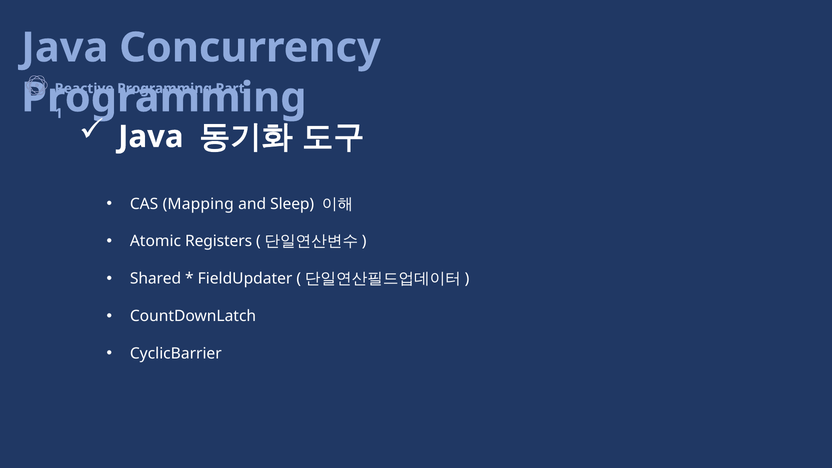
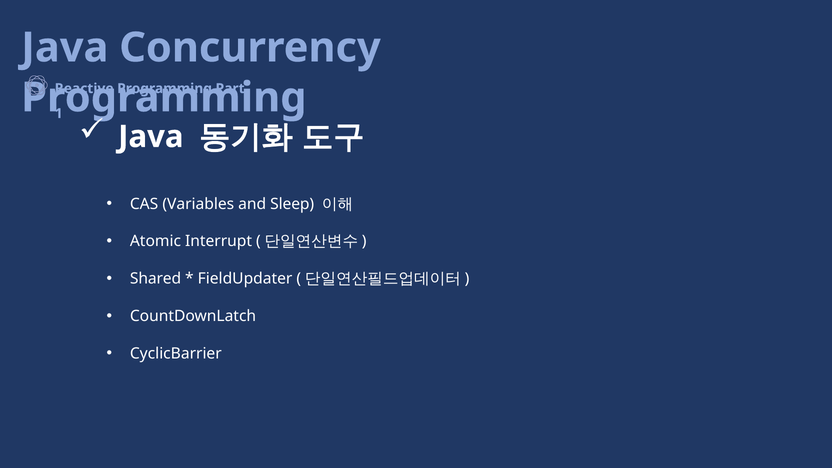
Mapping: Mapping -> Variables
Registers: Registers -> Interrupt
